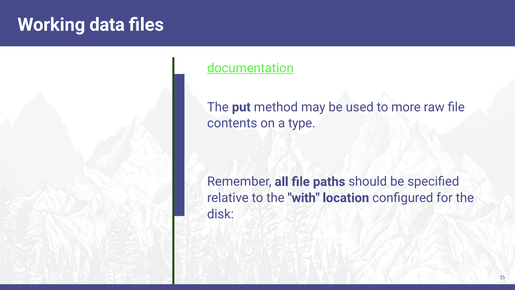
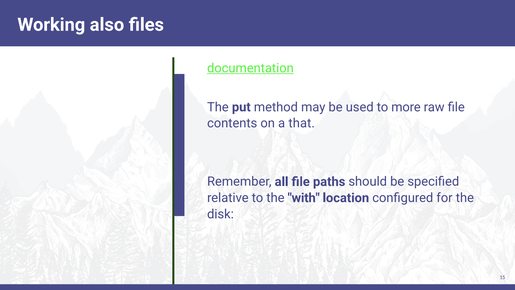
data: data -> also
type: type -> that
